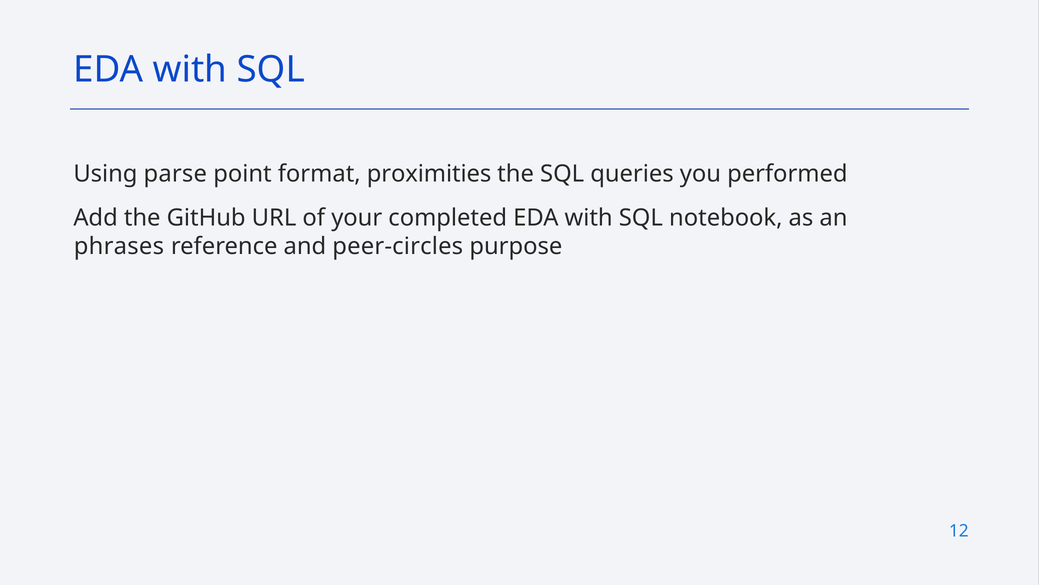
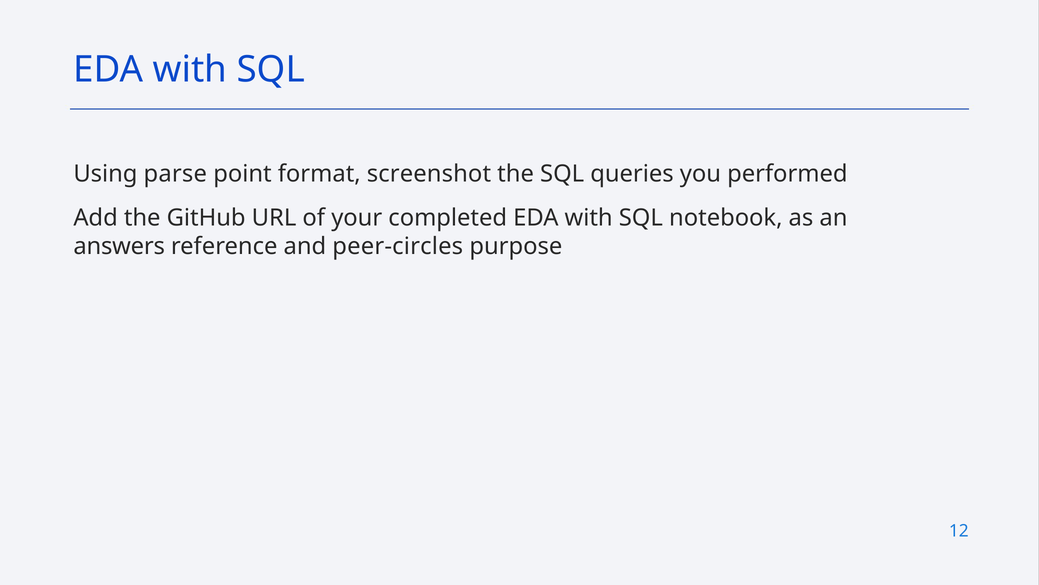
proximities: proximities -> screenshot
phrases: phrases -> answers
